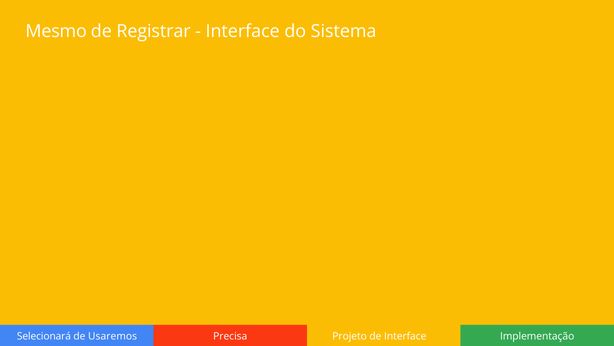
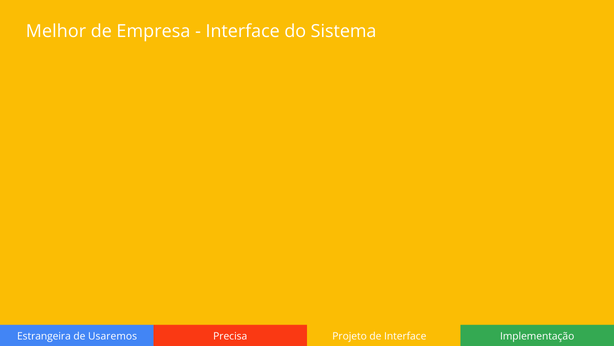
Mesmo: Mesmo -> Melhor
Registrar: Registrar -> Empresa
Selecionará: Selecionará -> Estrangeira
